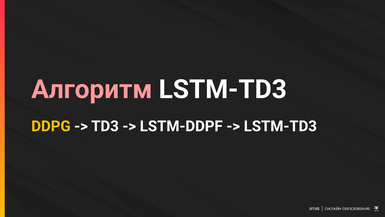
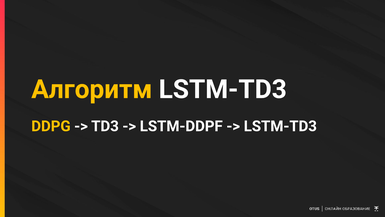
Алгоритм colour: pink -> yellow
